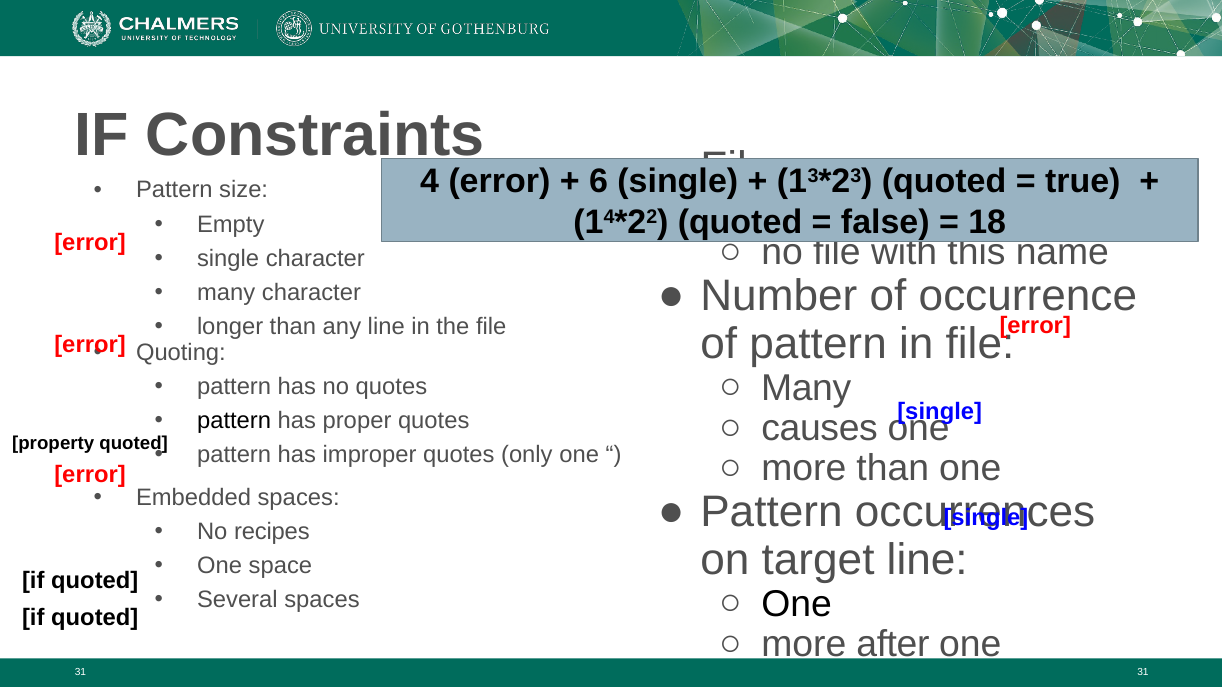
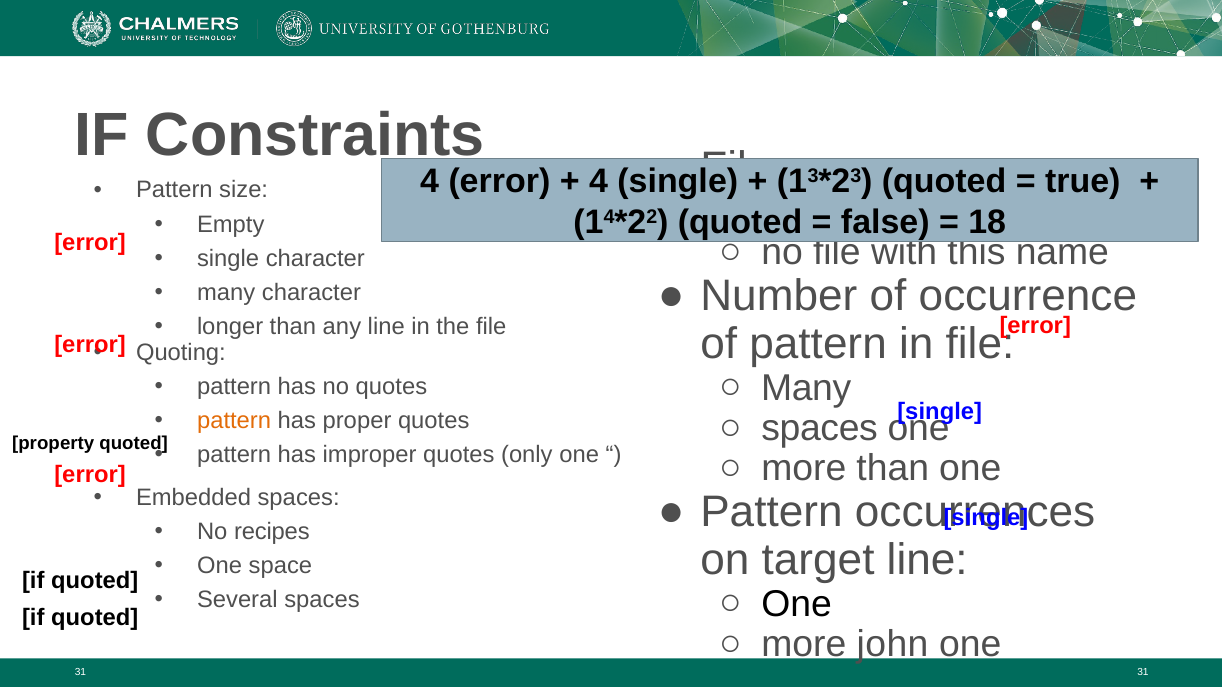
6 at (599, 182): 6 -> 4
pattern at (234, 421) colour: black -> orange
causes at (820, 428): causes -> spaces
after: after -> john
